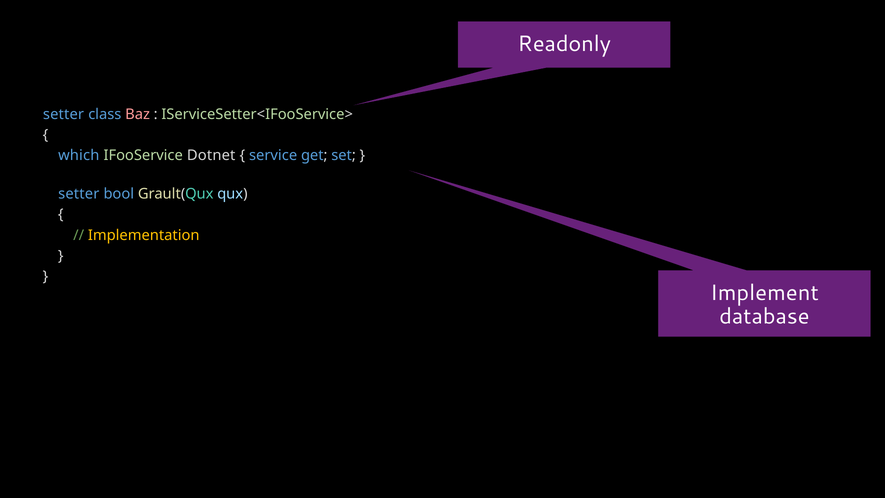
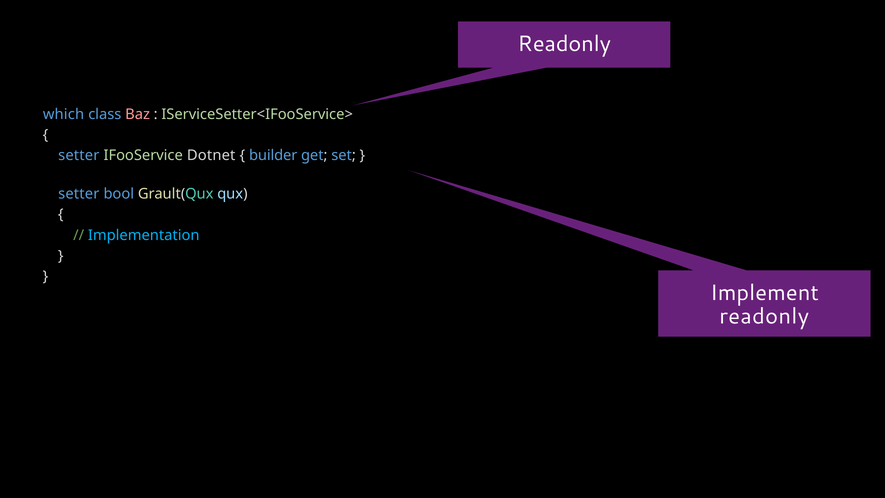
setter at (64, 114): setter -> which
which at (79, 155): which -> setter
service: service -> builder
Implementation colour: yellow -> light blue
database at (764, 317): database -> readonly
